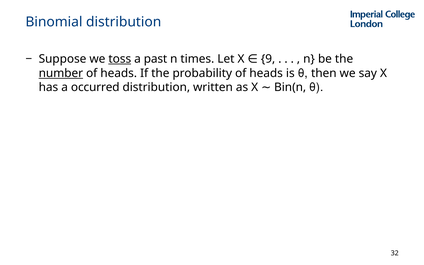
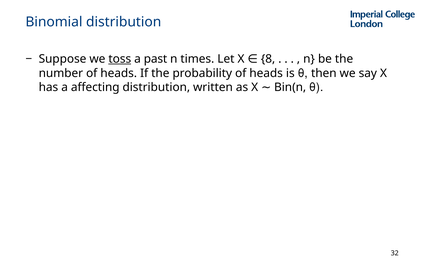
9: 9 -> 8
number underline: present -> none
occurred: occurred -> affecting
